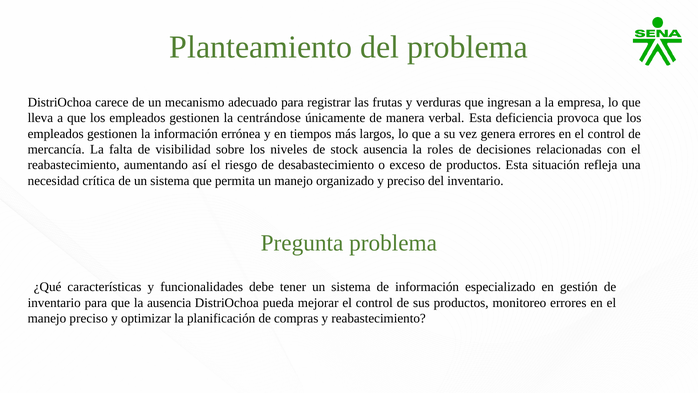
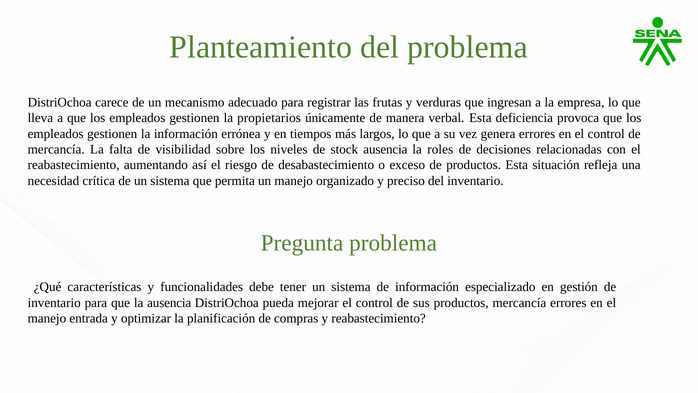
centrándose: centrándose -> propietarios
productos monitoreo: monitoreo -> mercancía
manejo preciso: preciso -> entrada
